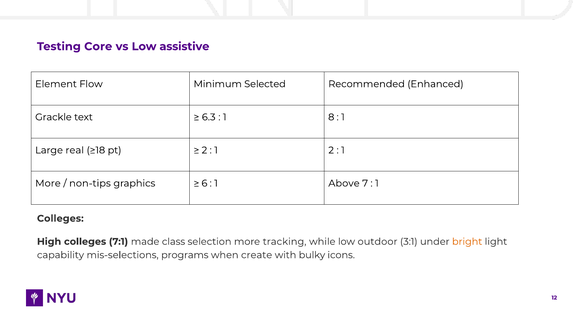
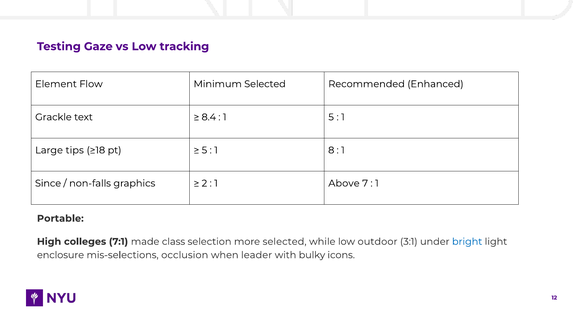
Core: Core -> Gaze
assistive: assistive -> tracking
6.3: 6.3 -> 8.4
1 8: 8 -> 5
real: real -> tips
2 at (204, 150): 2 -> 5
1 2: 2 -> 8
More at (48, 184): More -> Since
non-tips: non-tips -> non-falls
6: 6 -> 2
Colleges at (60, 219): Colleges -> Portable
more tracking: tracking -> selected
bright colour: orange -> blue
capability: capability -> enclosure
programs: programs -> occlusion
create: create -> leader
